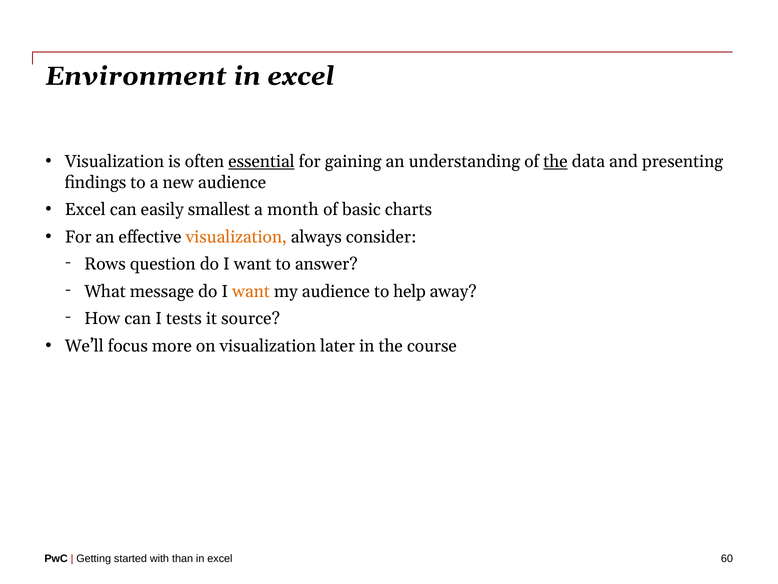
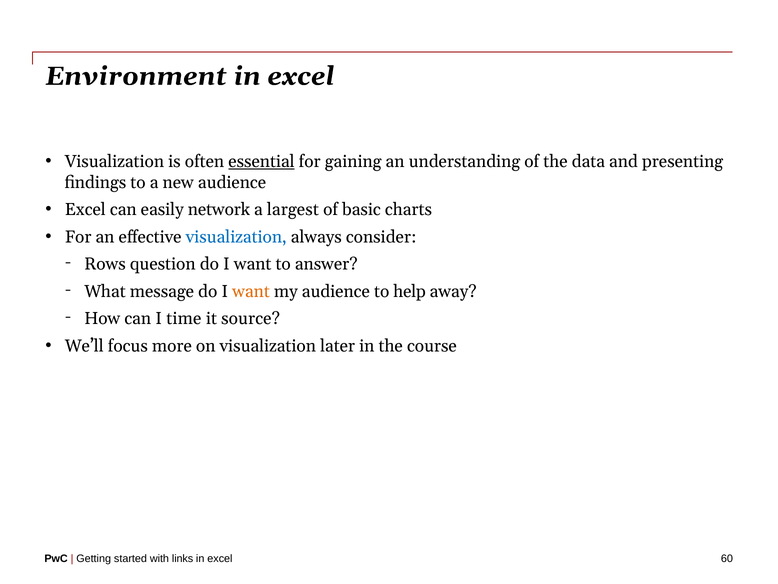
the at (555, 162) underline: present -> none
smallest: smallest -> network
month: month -> largest
visualization at (236, 237) colour: orange -> blue
tests: tests -> time
than: than -> links
